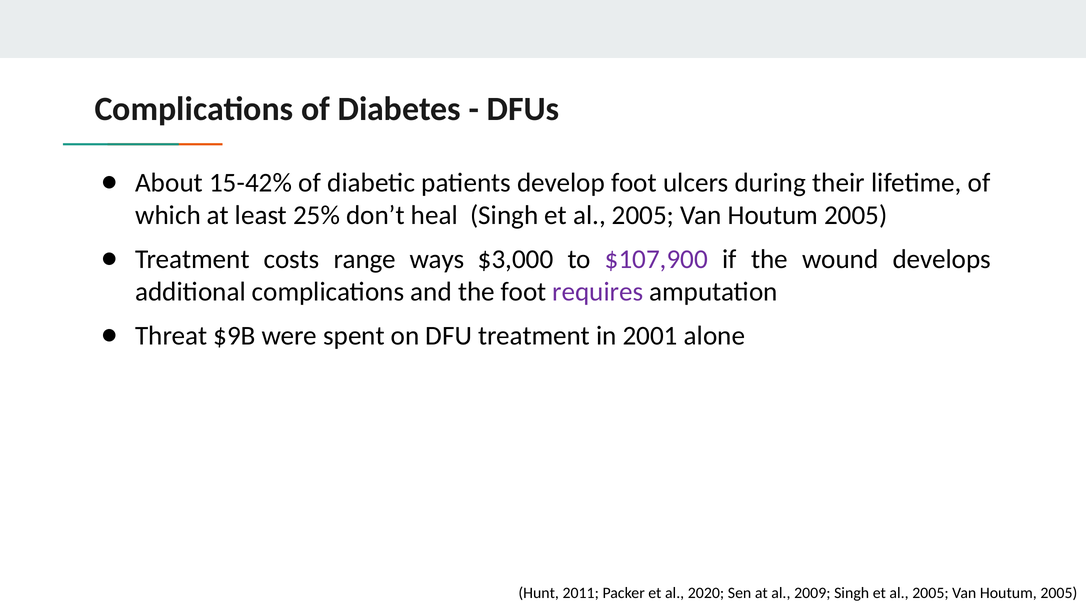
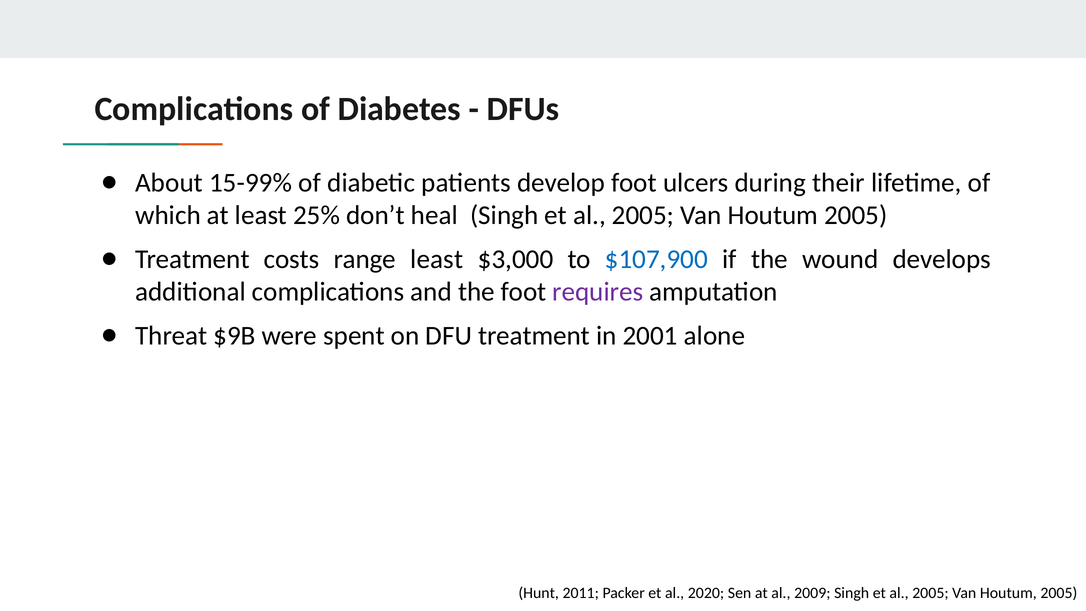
15-42%: 15-42% -> 15-99%
range ways: ways -> least
$107,900 colour: purple -> blue
